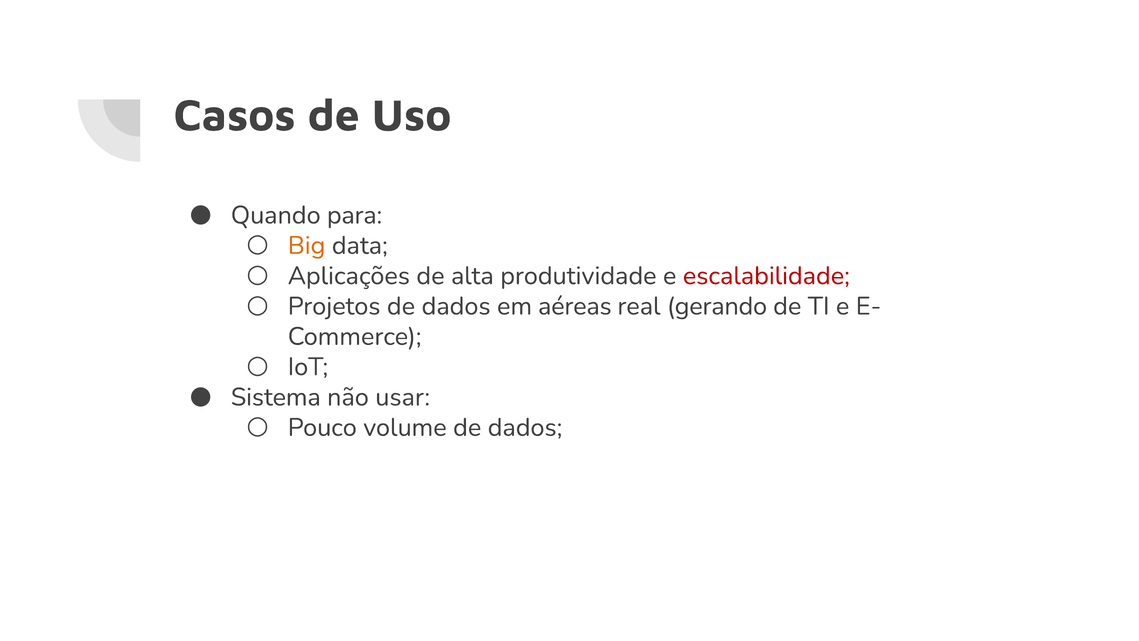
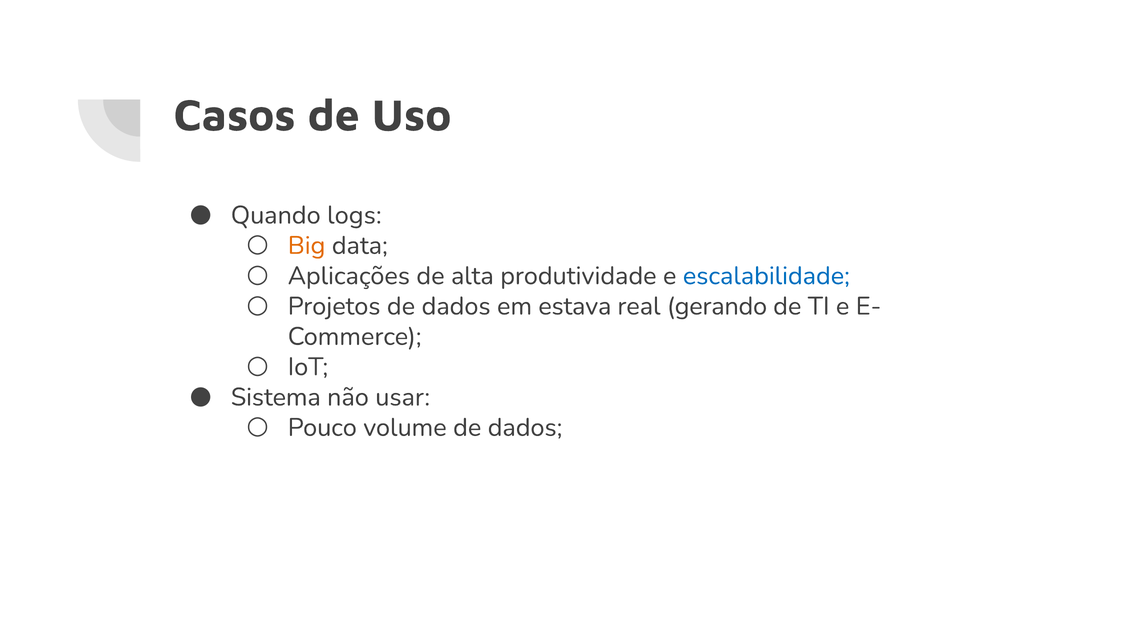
para: para -> logs
escalabilidade colour: red -> blue
aéreas: aéreas -> estava
